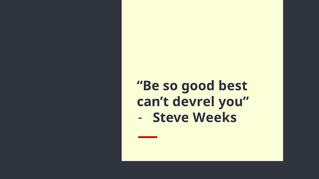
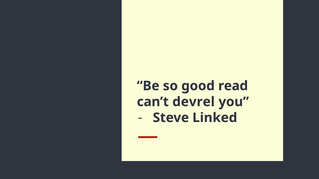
best: best -> read
Weeks: Weeks -> Linked
